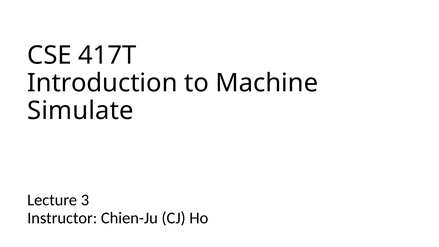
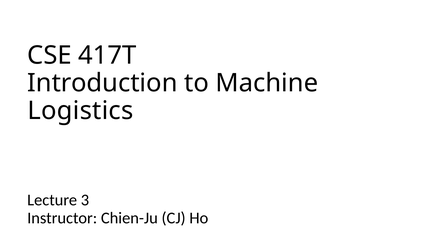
Simulate: Simulate -> Logistics
